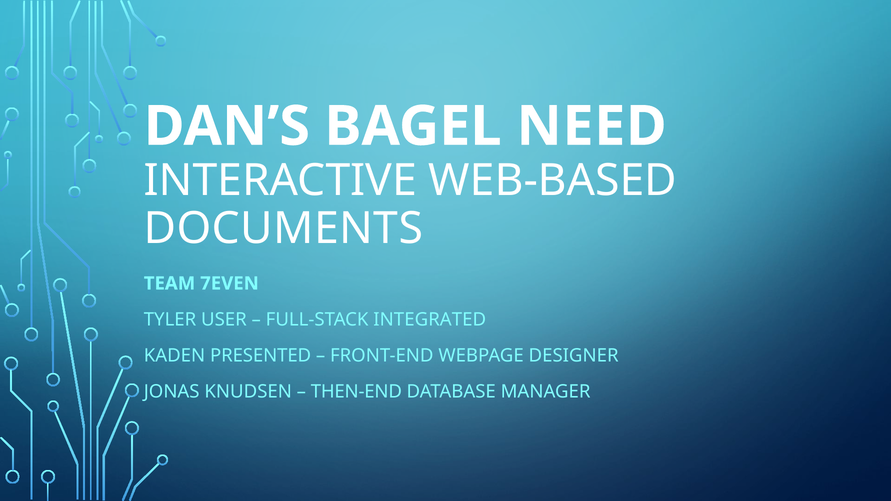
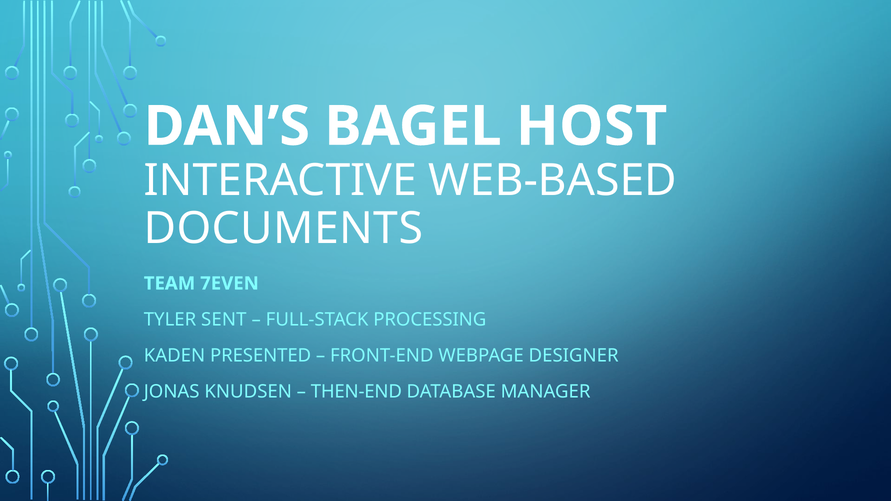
NEED: NEED -> HOST
USER: USER -> SENT
INTEGRATED: INTEGRATED -> PROCESSING
